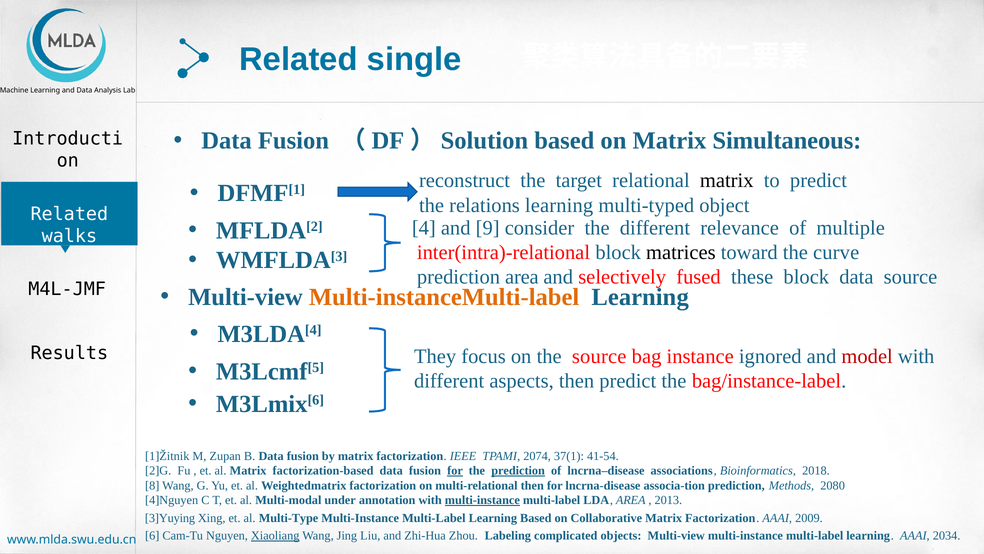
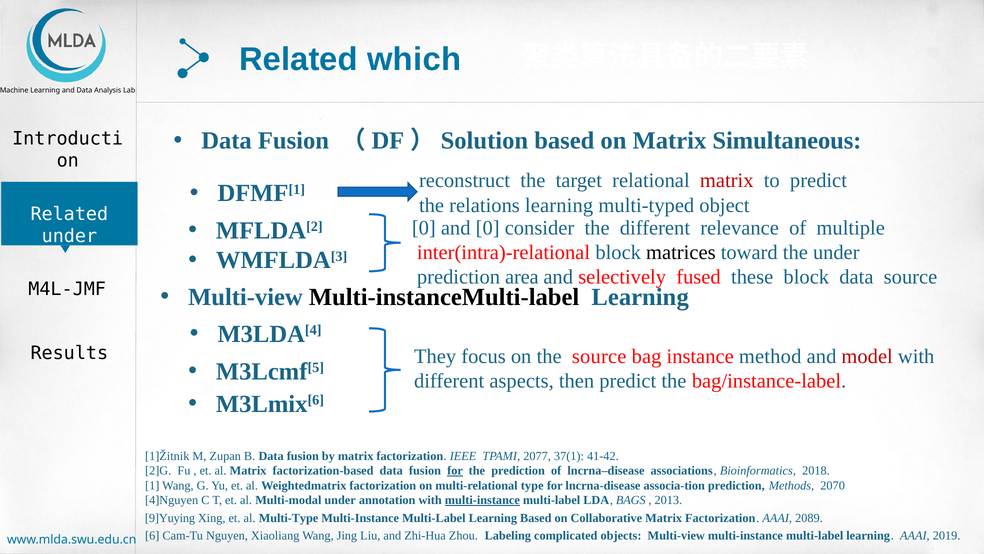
single: single -> which
matrix at (727, 180) colour: black -> red
4 at (424, 228): 4 -> 0
and 9: 9 -> 0
walks at (69, 236): walks -> under
the curve: curve -> under
Multi-instanceMulti-label colour: orange -> black
ignored: ignored -> method
2074: 2074 -> 2077
41-54: 41-54 -> 41-42
prediction at (518, 470) underline: present -> none
8: 8 -> 1
multi-relational then: then -> type
2080: 2080 -> 2070
LDA AREA: AREA -> BAGS
3]Yuying: 3]Yuying -> 9]Yuying
2009: 2009 -> 2089
Xiaoliang underline: present -> none
2034: 2034 -> 2019
